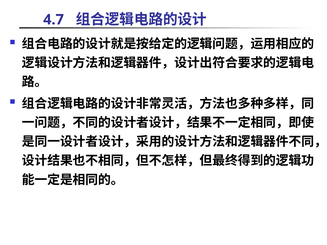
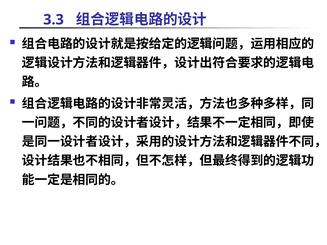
4.7: 4.7 -> 3.3
